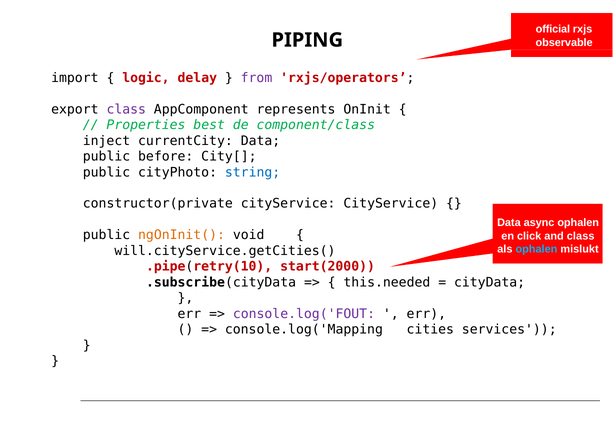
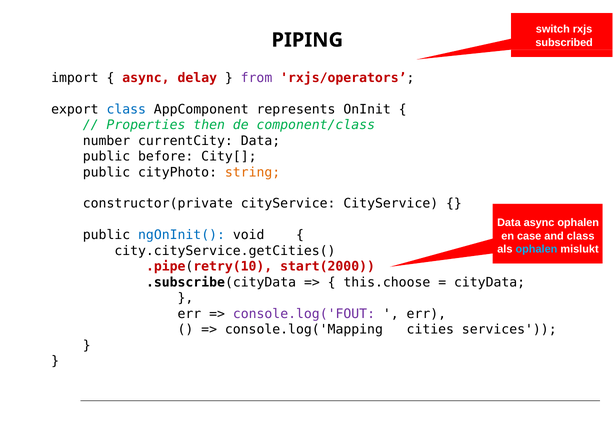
official: official -> switch
observable: observable -> subscribed
logic at (146, 78): logic -> async
class at (126, 109) colour: purple -> blue
best: best -> then
inject: inject -> number
string colour: blue -> orange
ngOnInit( colour: orange -> blue
click: click -> case
will.cityService.getCities(: will.cityService.getCities( -> city.cityService.getCities(
this.needed: this.needed -> this.choose
